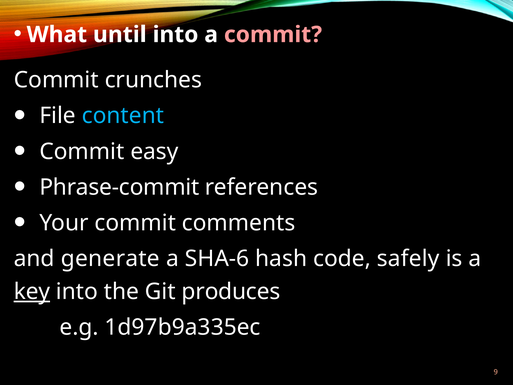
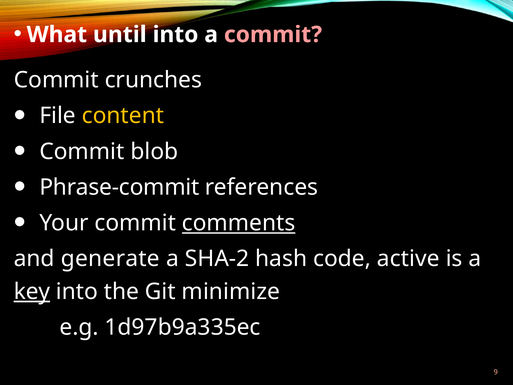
content colour: light blue -> yellow
easy: easy -> blob
comments underline: none -> present
SHA-6: SHA-6 -> SHA-2
safely: safely -> active
produces: produces -> minimize
